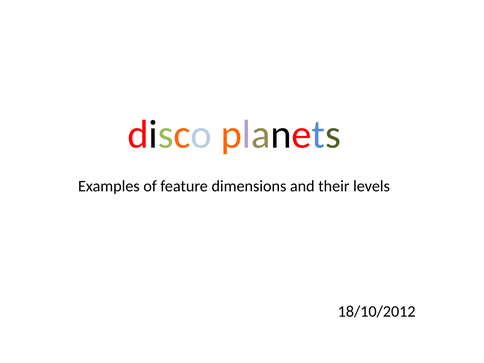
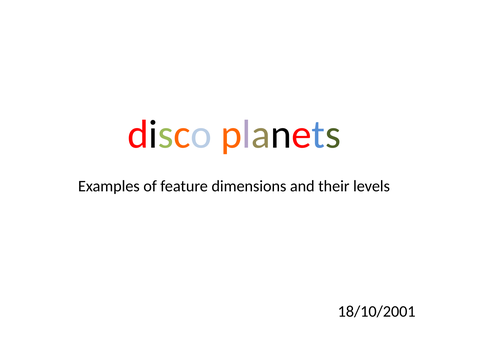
18/10/2012: 18/10/2012 -> 18/10/2001
